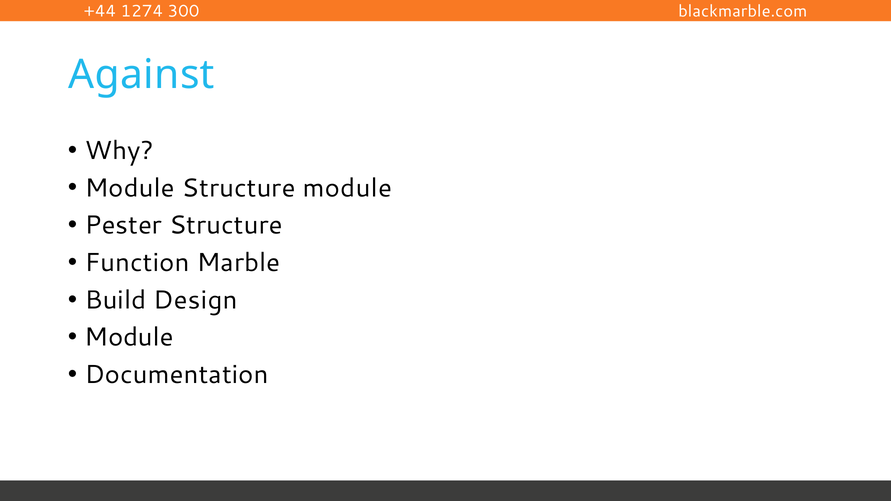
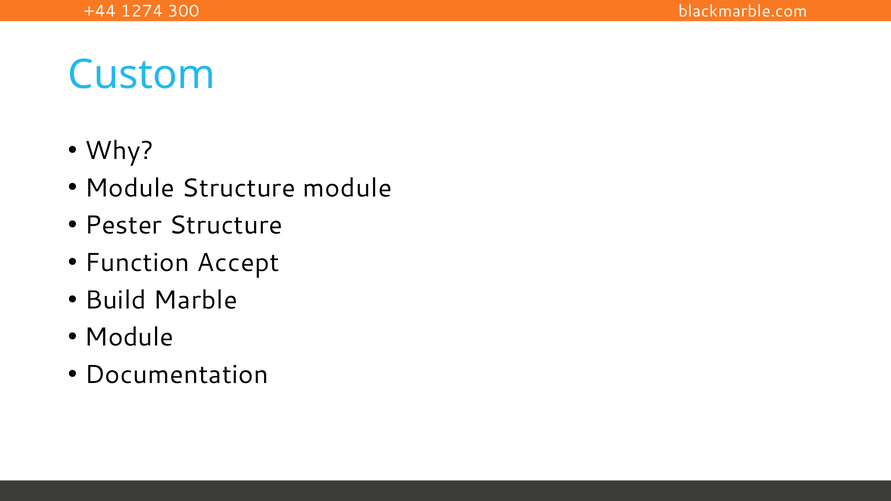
Against: Against -> Custom
Marble: Marble -> Accept
Design: Design -> Marble
